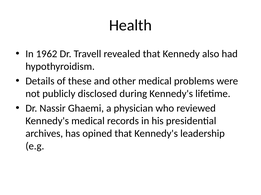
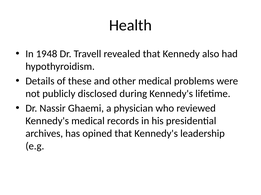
1962: 1962 -> 1948
